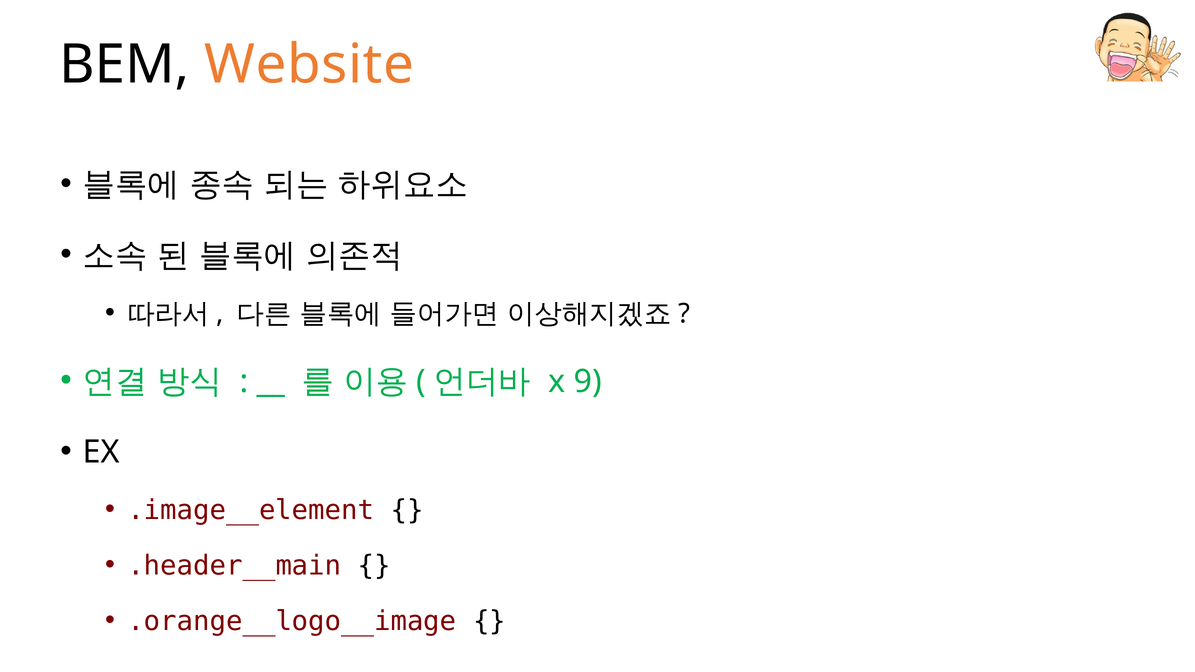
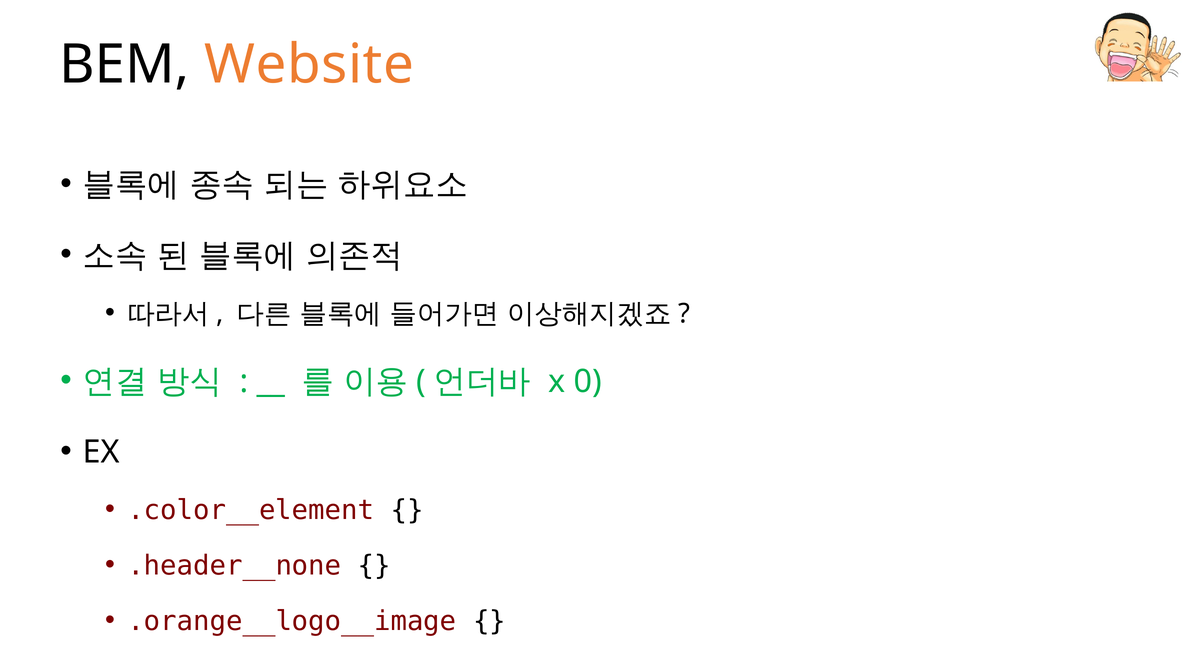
9: 9 -> 0
.image__element: .image__element -> .color__element
.header__main: .header__main -> .header__none
